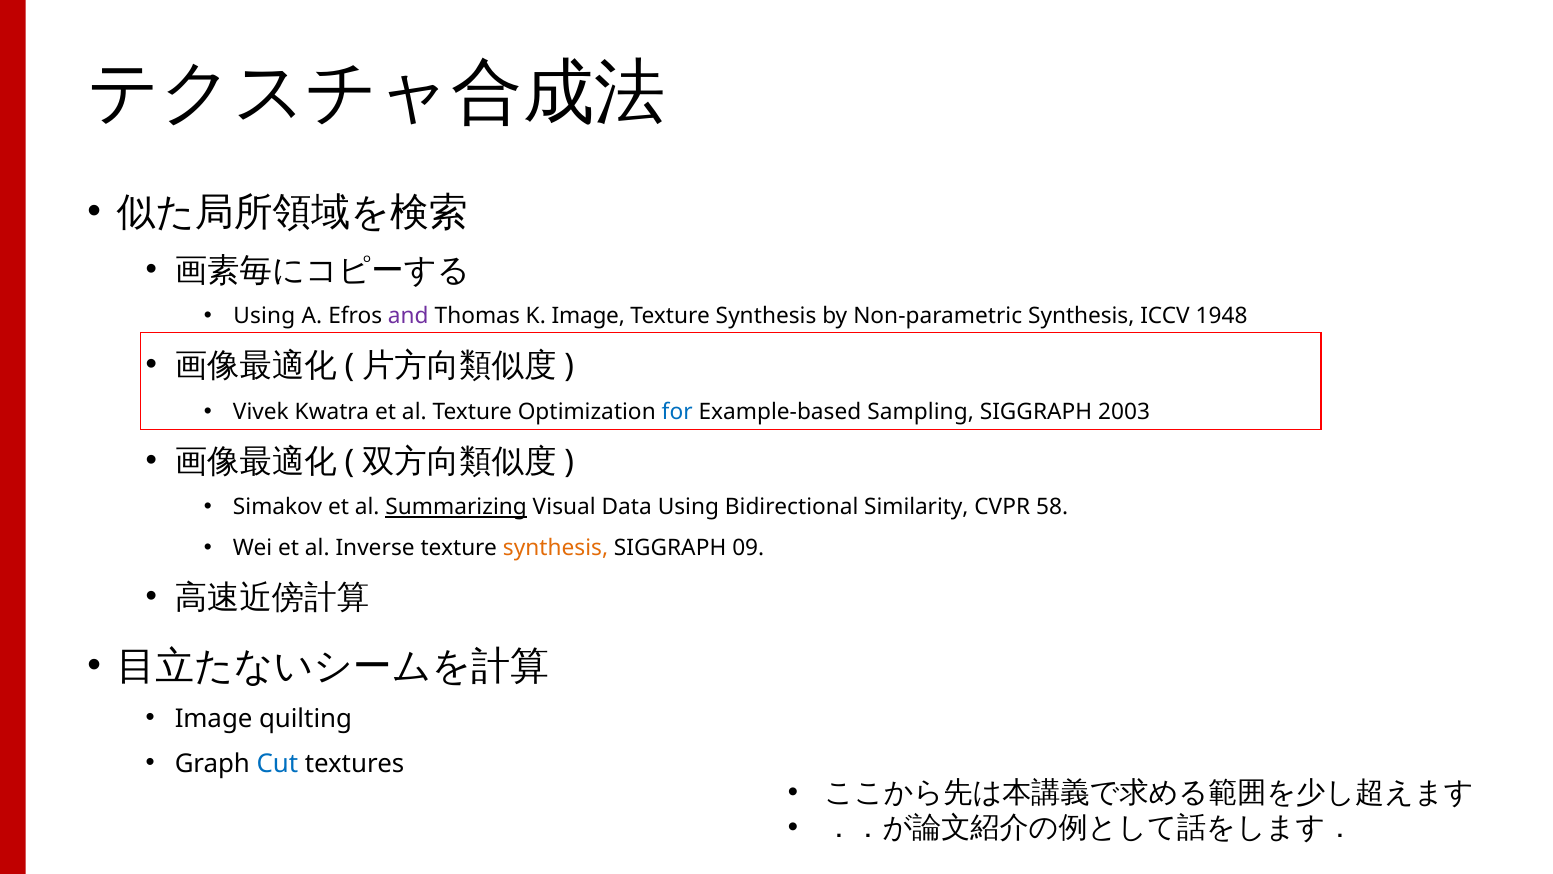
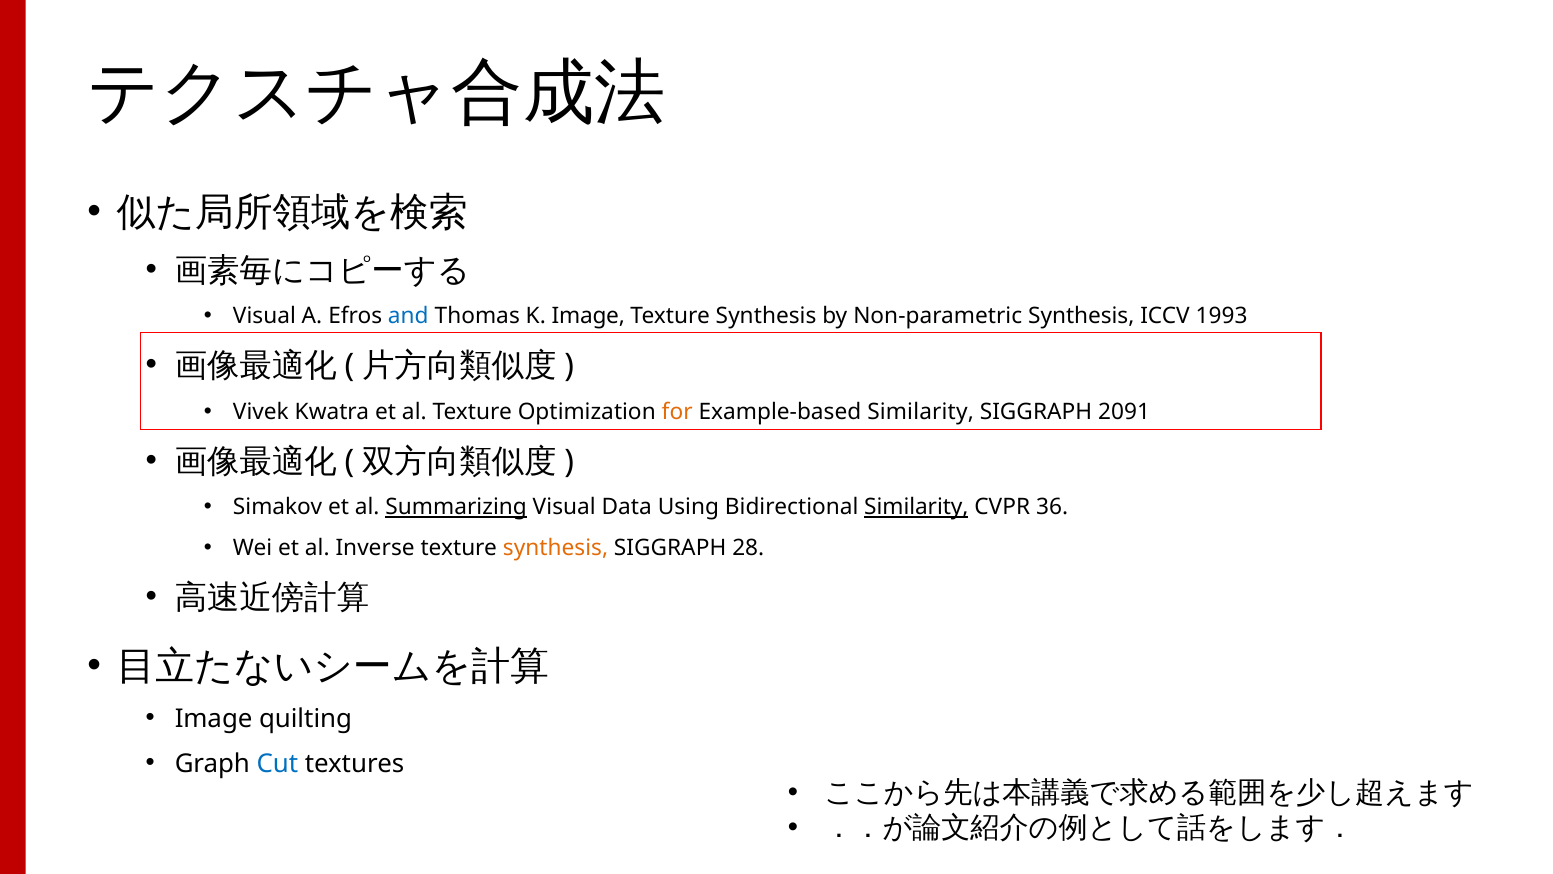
Using at (264, 316): Using -> Visual
and colour: purple -> blue
1948: 1948 -> 1993
for colour: blue -> orange
Example-based Sampling: Sampling -> Similarity
2003: 2003 -> 2091
Similarity at (916, 507) underline: none -> present
58: 58 -> 36
09: 09 -> 28
